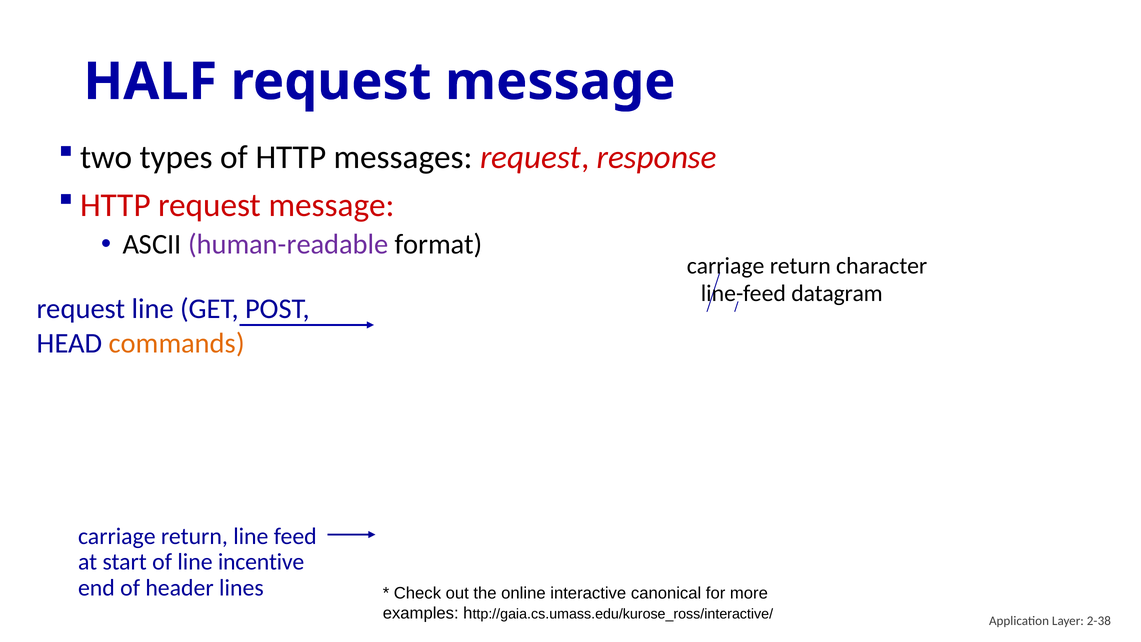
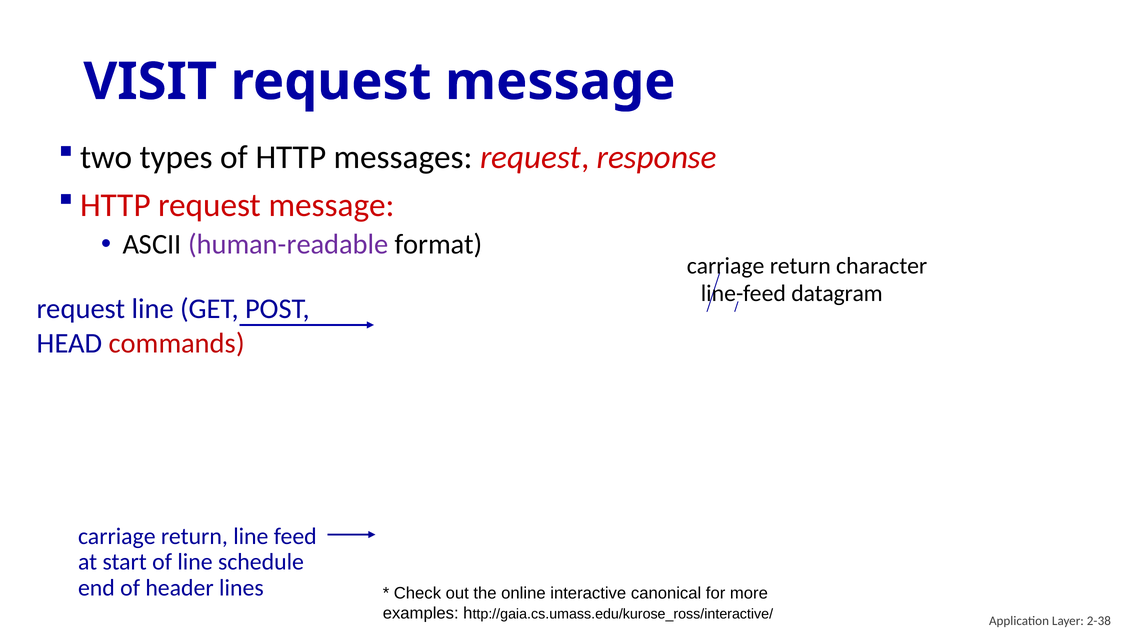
HALF: HALF -> VISIT
commands colour: orange -> red
incentive: incentive -> schedule
